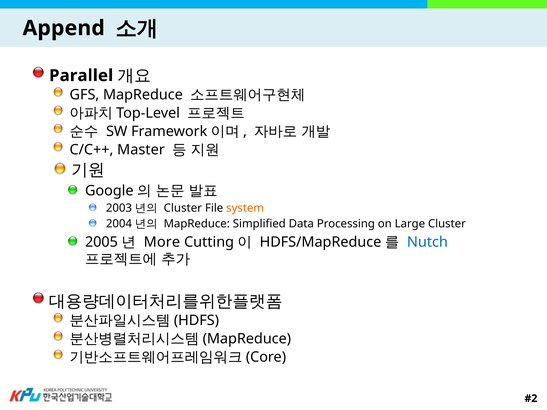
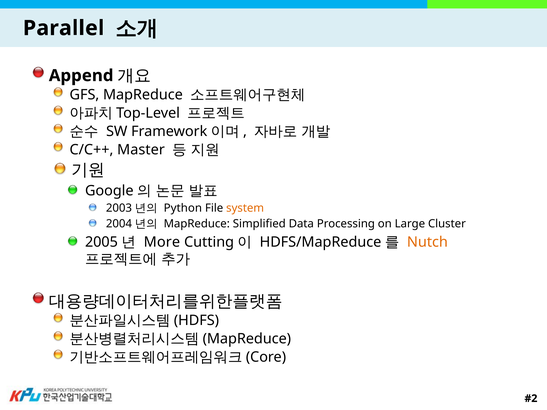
Append: Append -> Parallel
Parallel: Parallel -> Append
Cluster at (183, 208): Cluster -> Python
Nutch colour: blue -> orange
